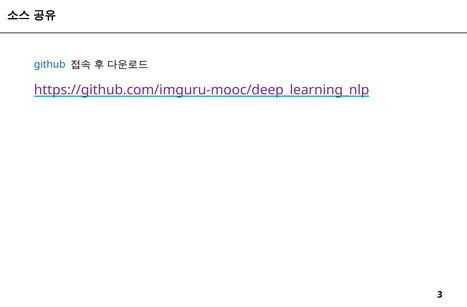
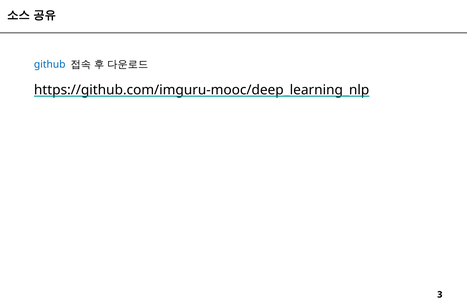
https://github.com/imguru-mooc/deep_learning_nlp colour: purple -> black
